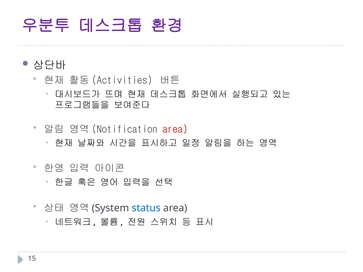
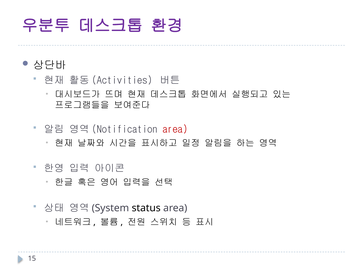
status colour: blue -> black
